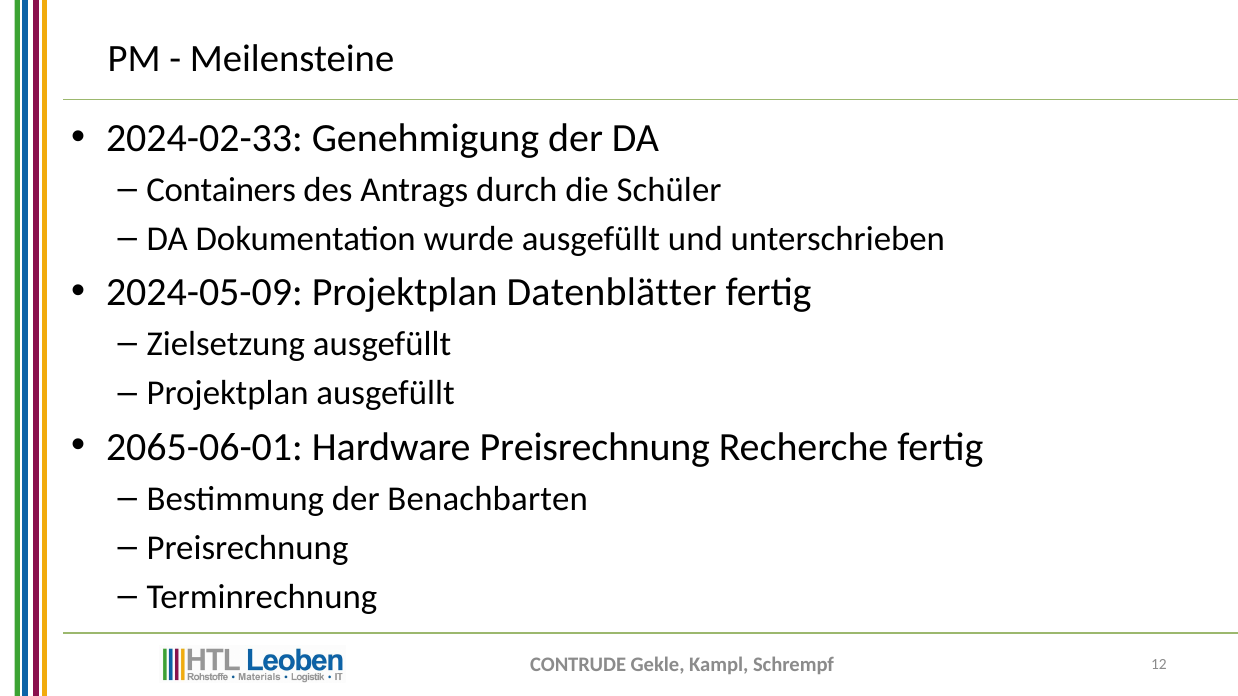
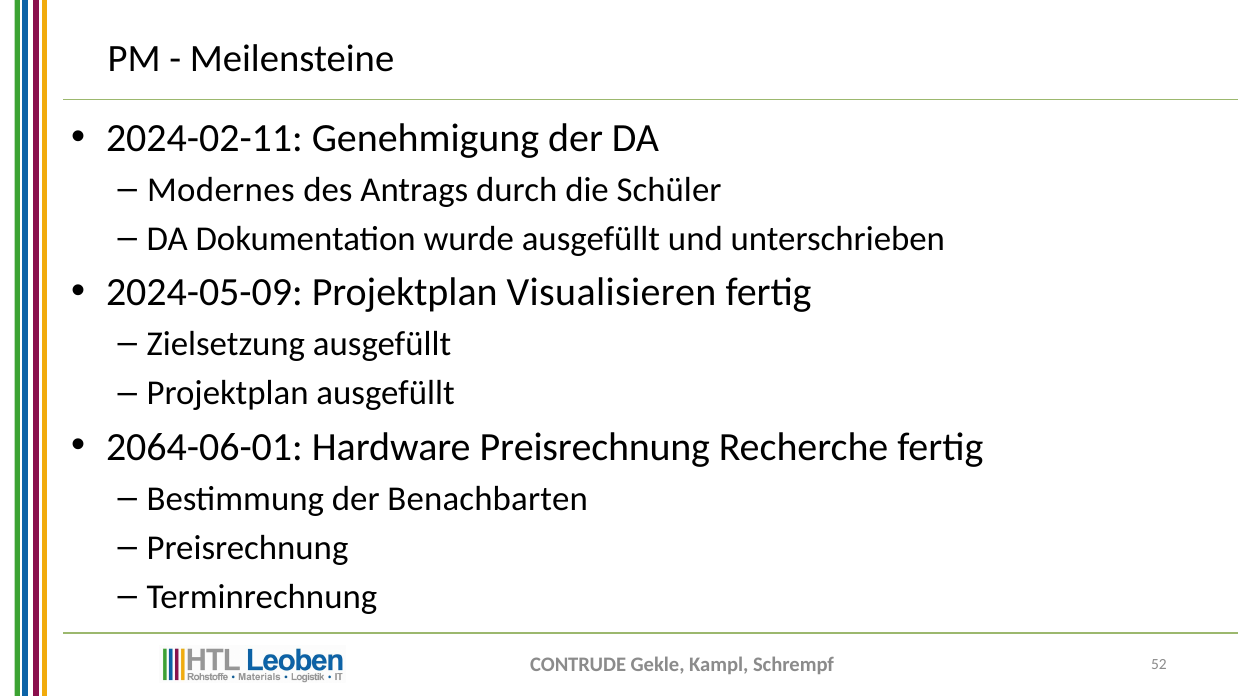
2024-02-33: 2024-02-33 -> 2024-02-11
Containers: Containers -> Modernes
Datenblätter: Datenblätter -> Visualisieren
2065-06-01: 2065-06-01 -> 2064-06-01
12: 12 -> 52
